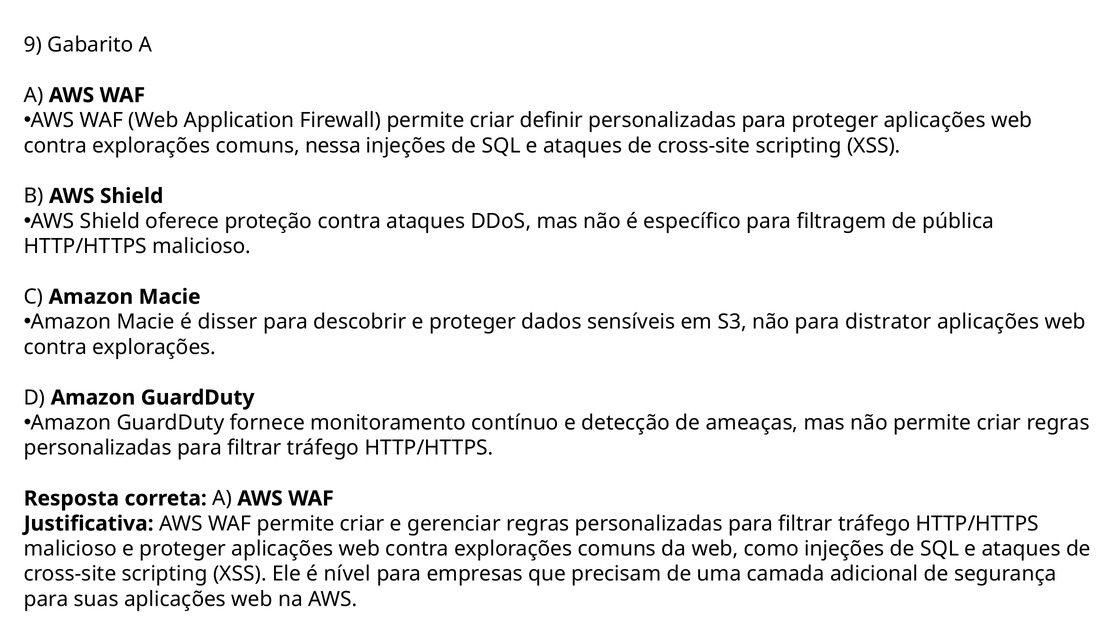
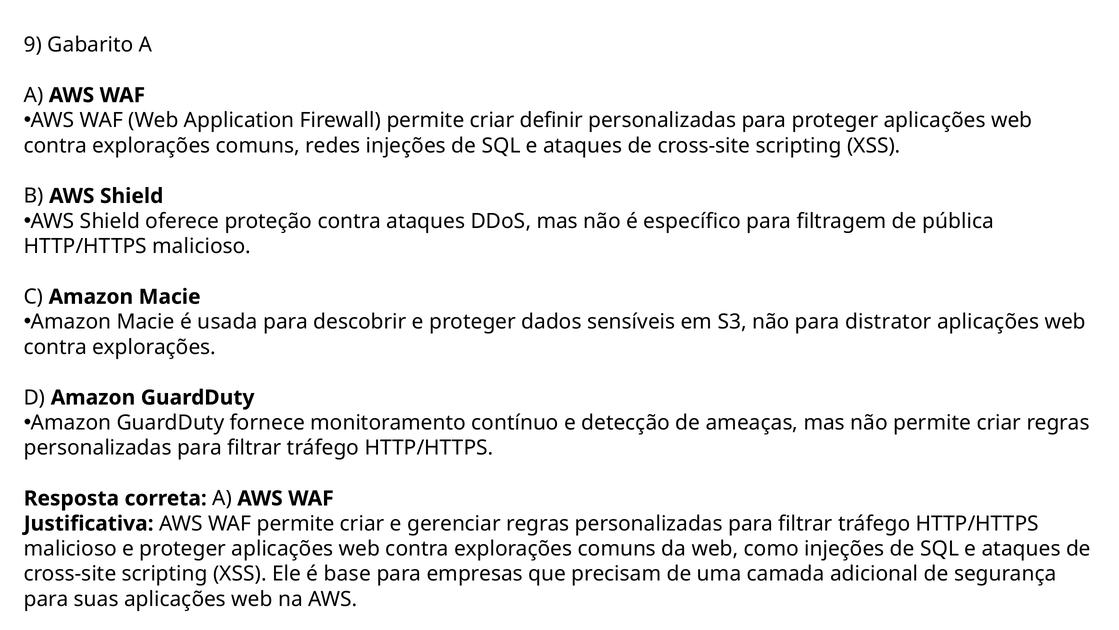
nessa: nessa -> redes
disser: disser -> usada
nível: nível -> base
